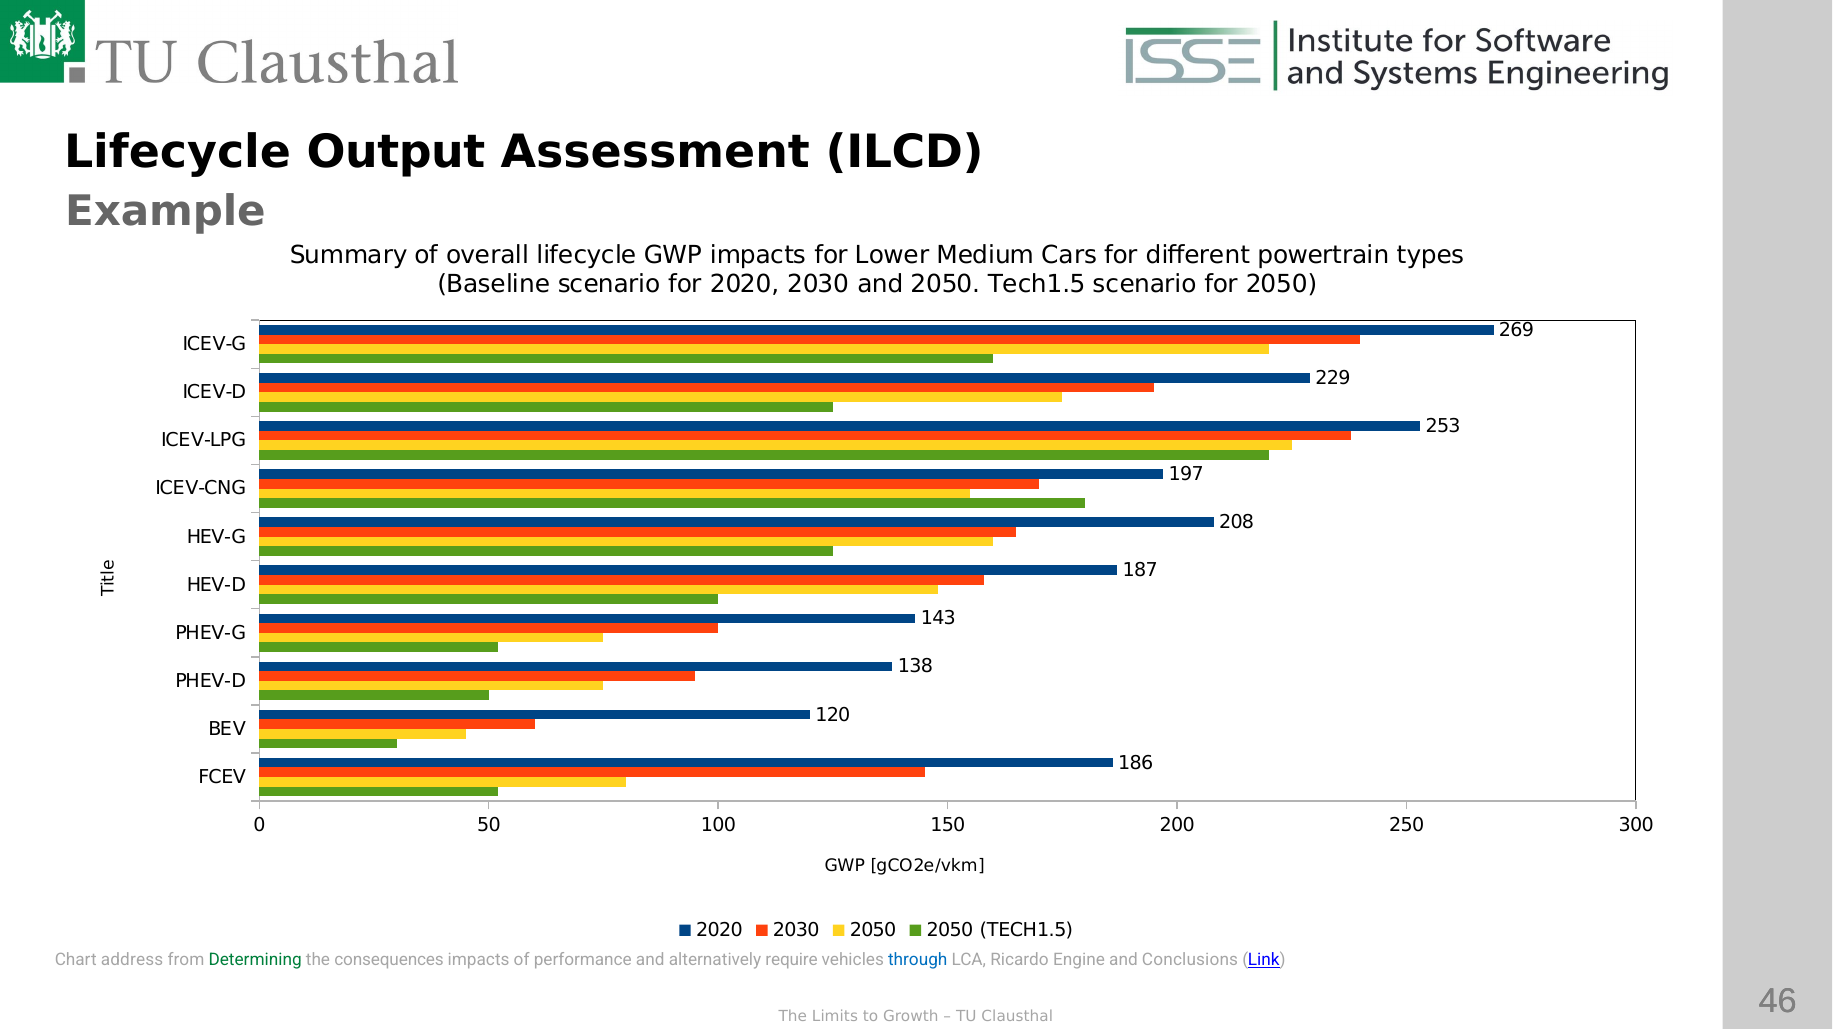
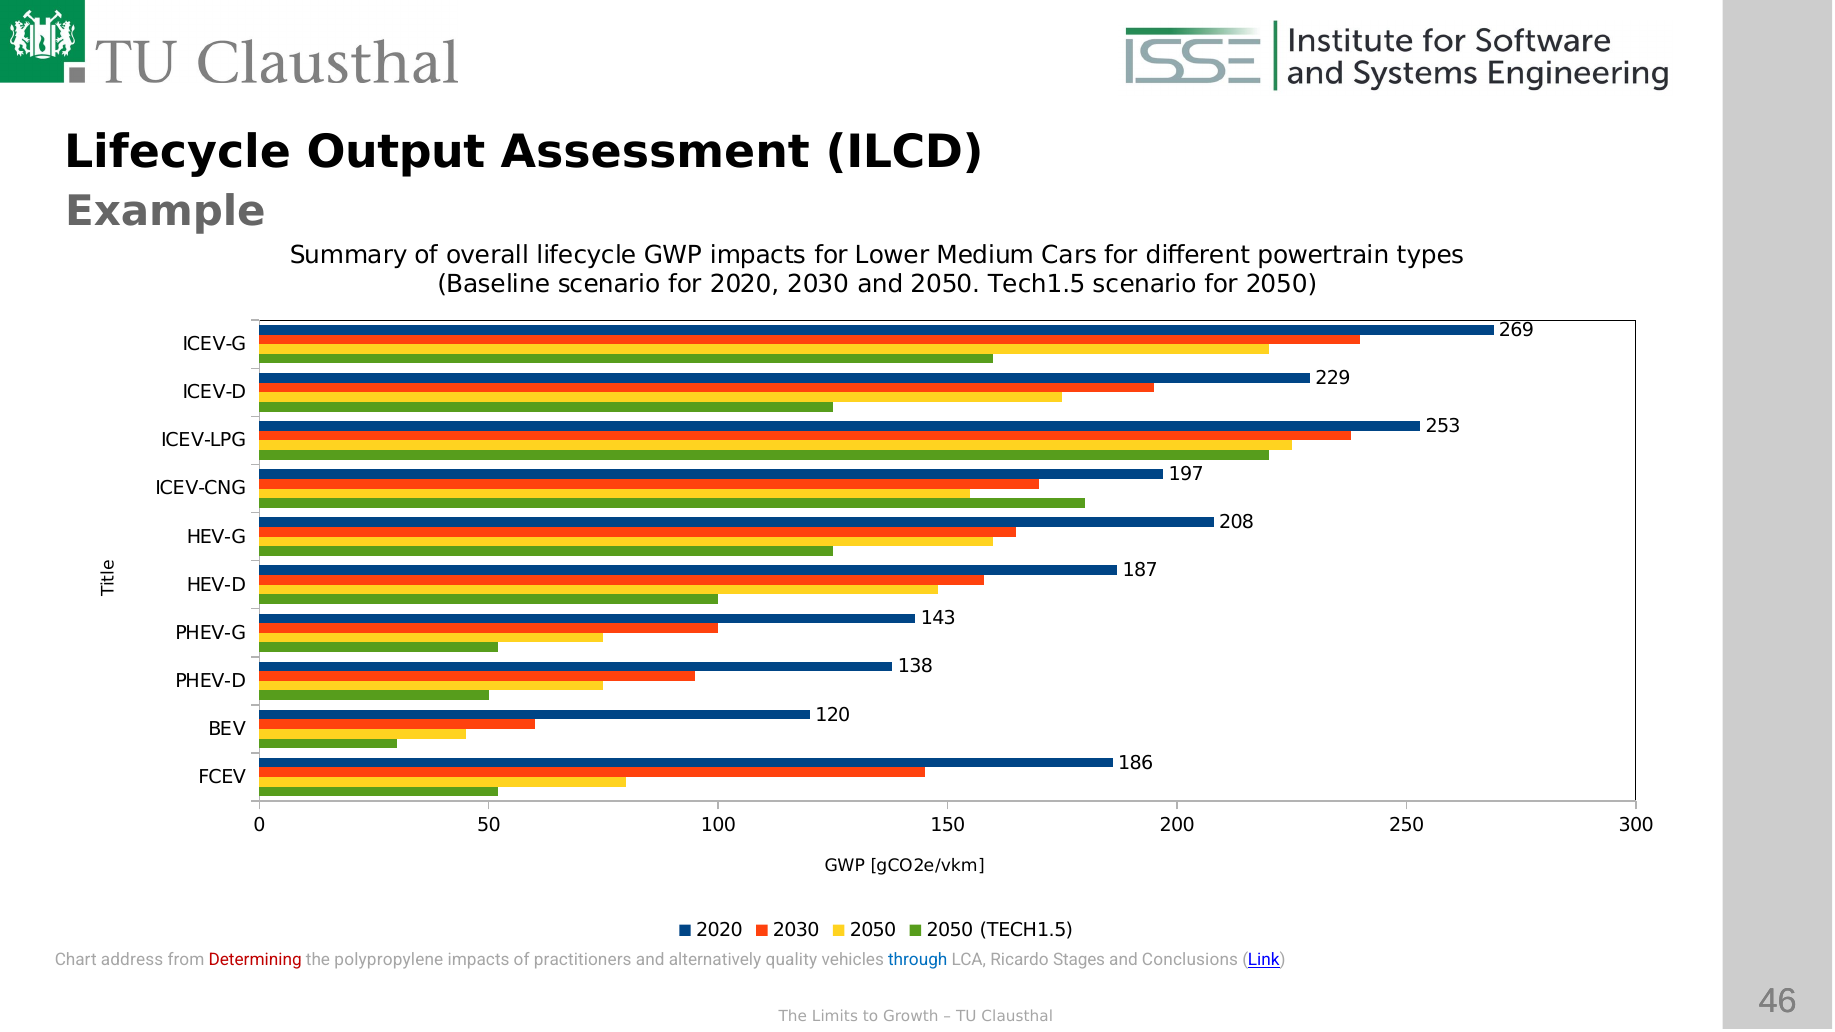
Determining colour: green -> red
consequences: consequences -> polypropylene
performance: performance -> practitioners
require: require -> quality
Engine: Engine -> Stages
